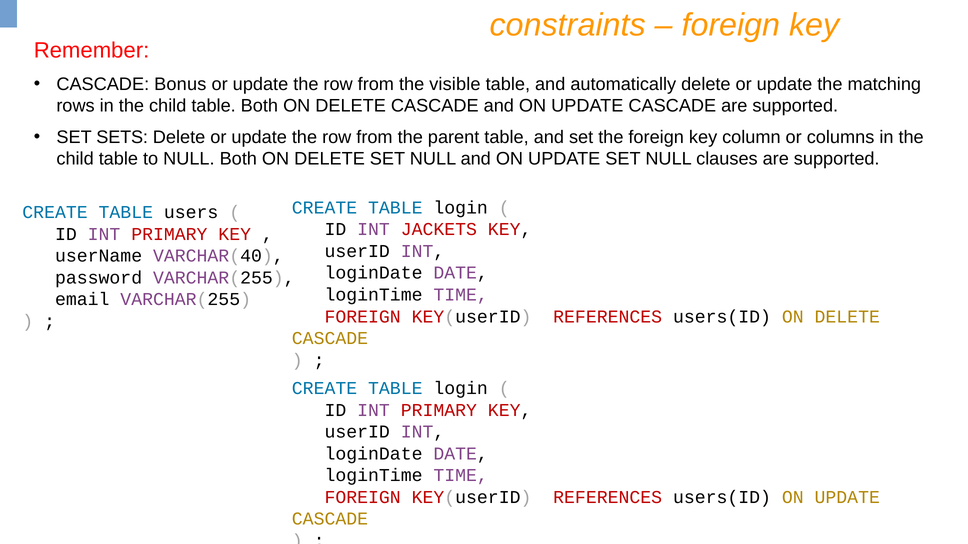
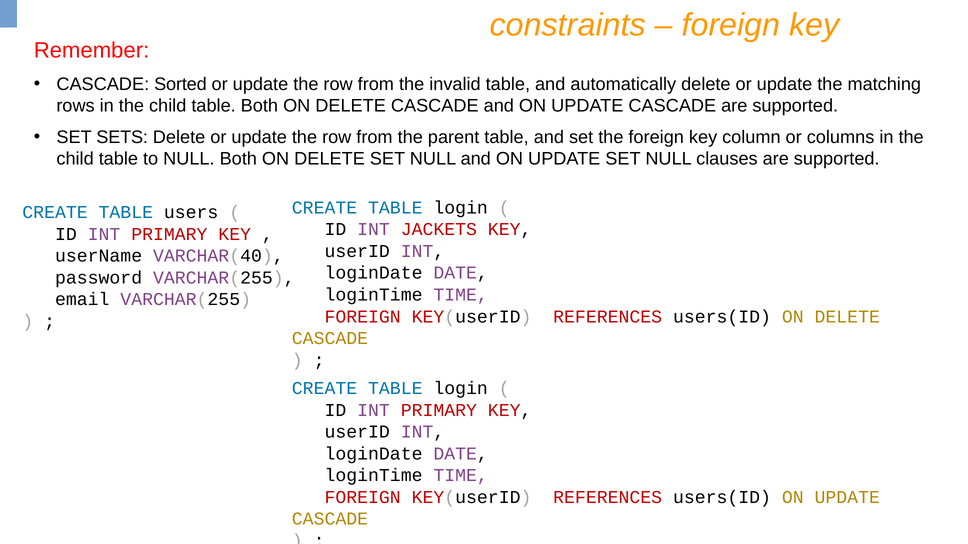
Bonus: Bonus -> Sorted
visible: visible -> invalid
